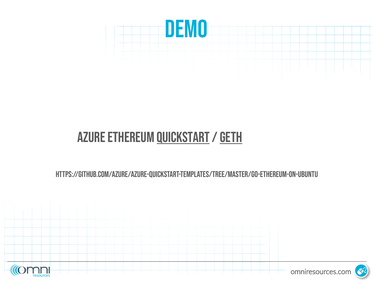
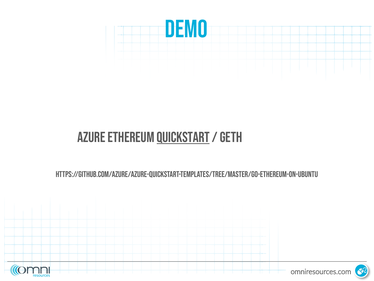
Geth underline: present -> none
